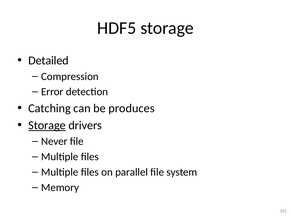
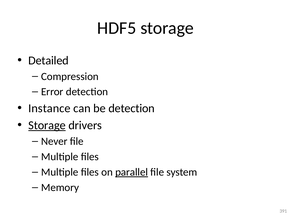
Catching: Catching -> Instance
be produces: produces -> detection
parallel underline: none -> present
